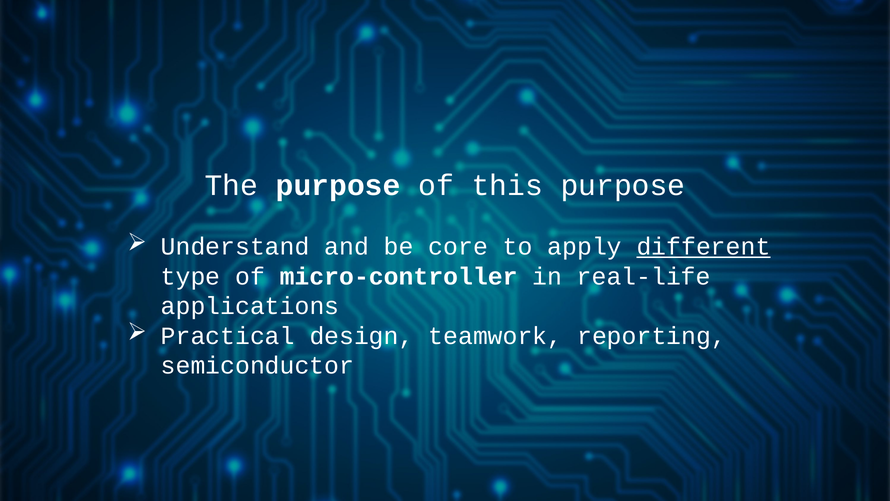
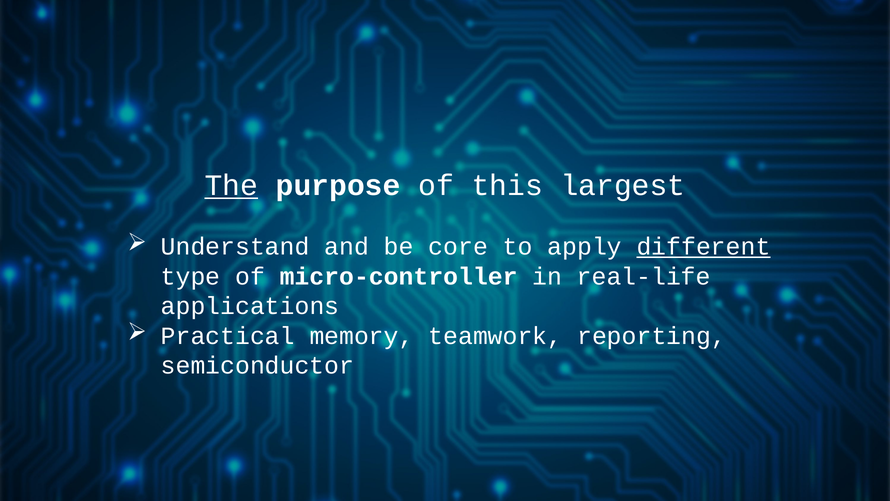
The underline: none -> present
this purpose: purpose -> largest
design: design -> memory
